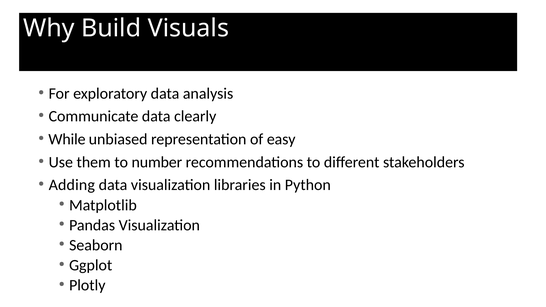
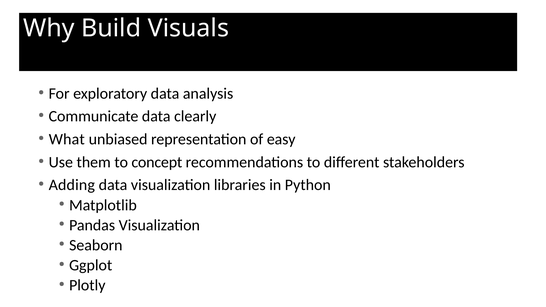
While: While -> What
number: number -> concept
